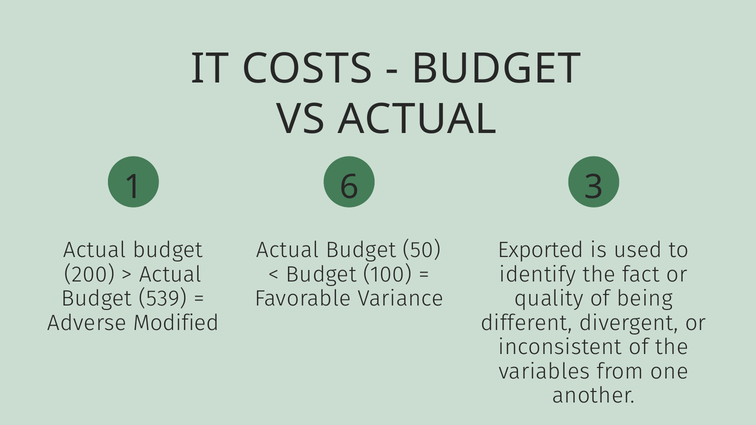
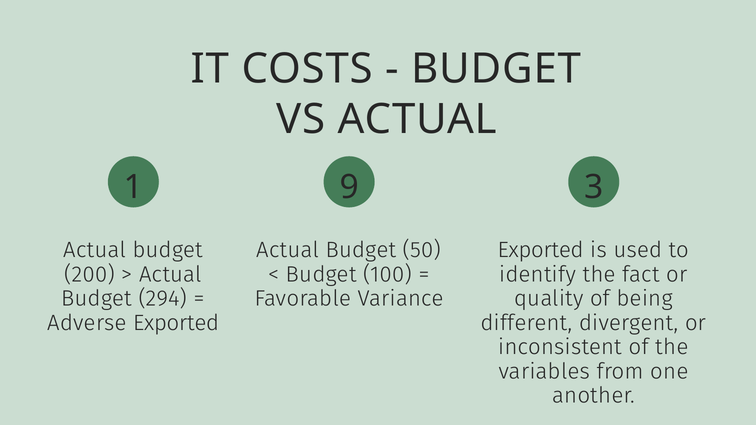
6: 6 -> 9
539: 539 -> 294
Adverse Modified: Modified -> Exported
